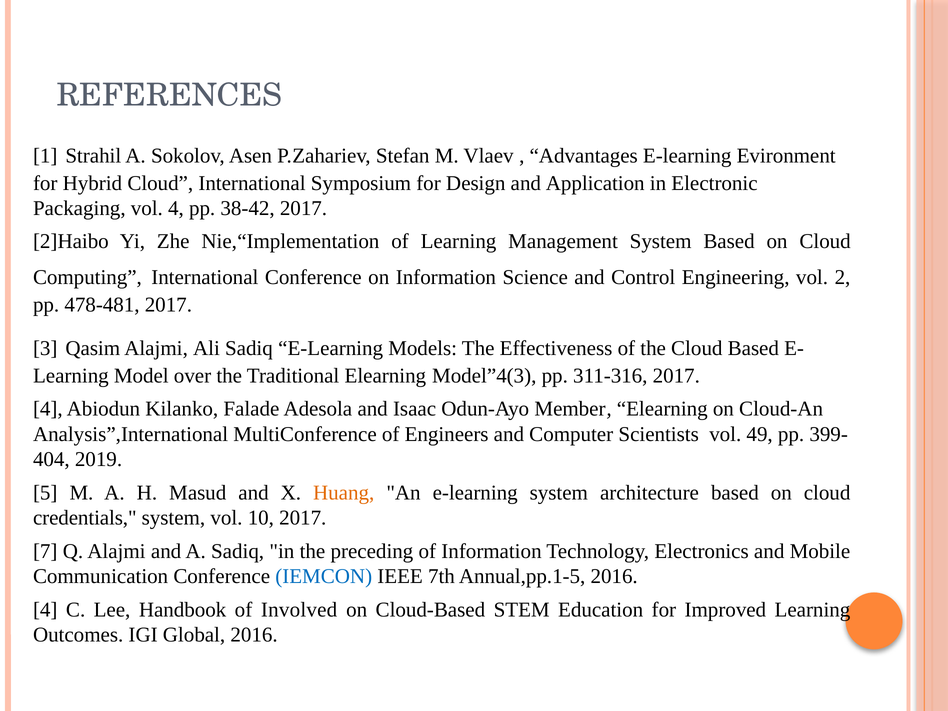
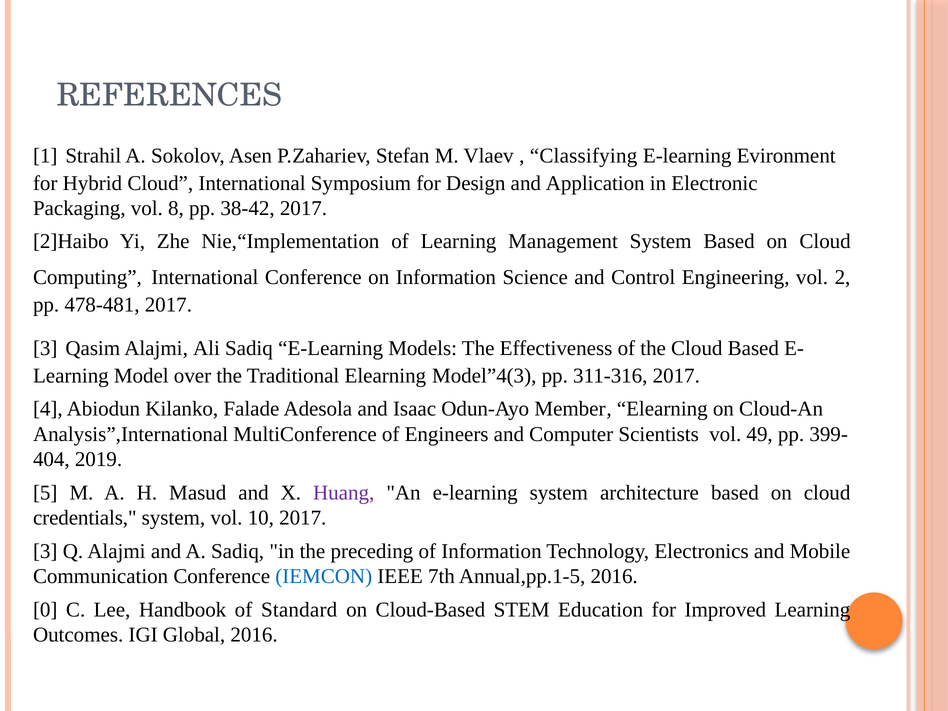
Advantages: Advantages -> Classifying
vol 4: 4 -> 8
Huang colour: orange -> purple
7 at (45, 551): 7 -> 3
4 at (45, 610): 4 -> 0
Involved: Involved -> Standard
